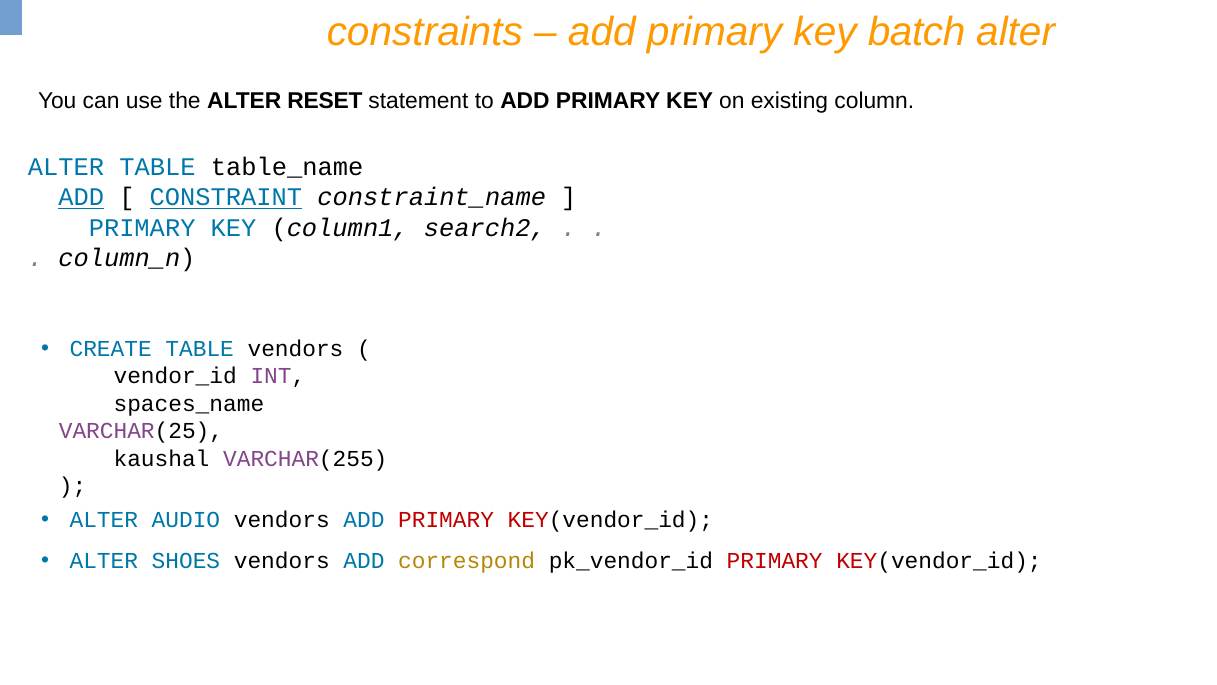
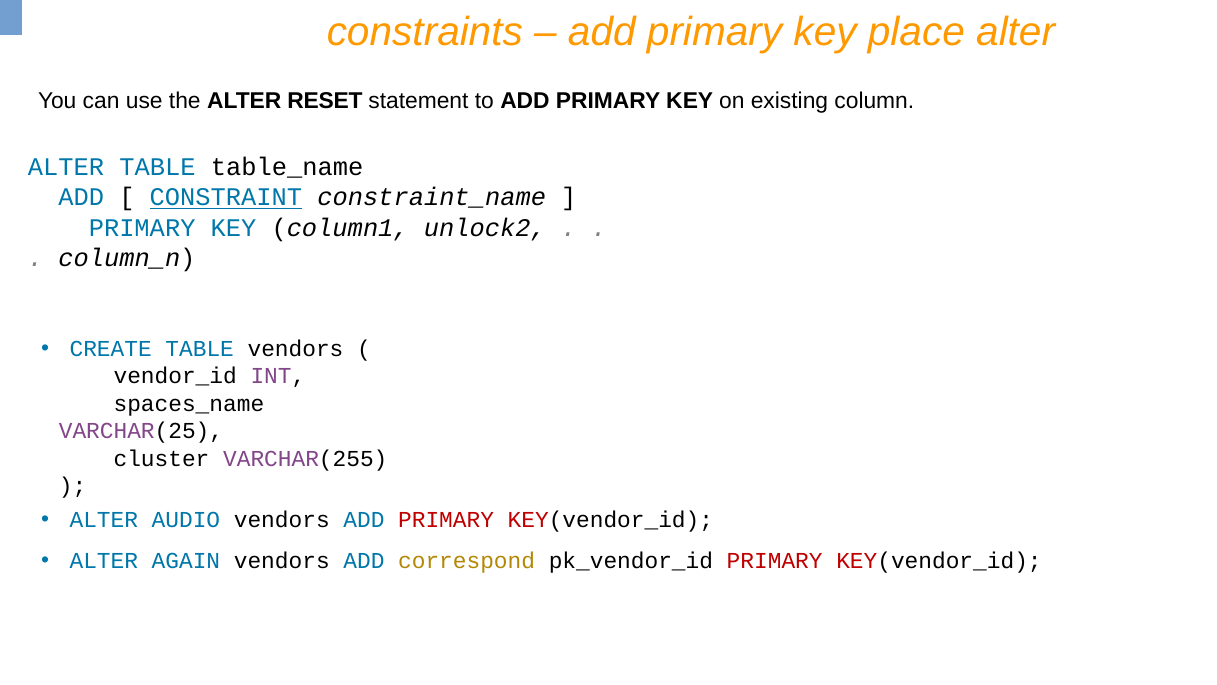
batch: batch -> place
ADD at (81, 197) underline: present -> none
search2: search2 -> unlock2
kaushal: kaushal -> cluster
SHOES: SHOES -> AGAIN
